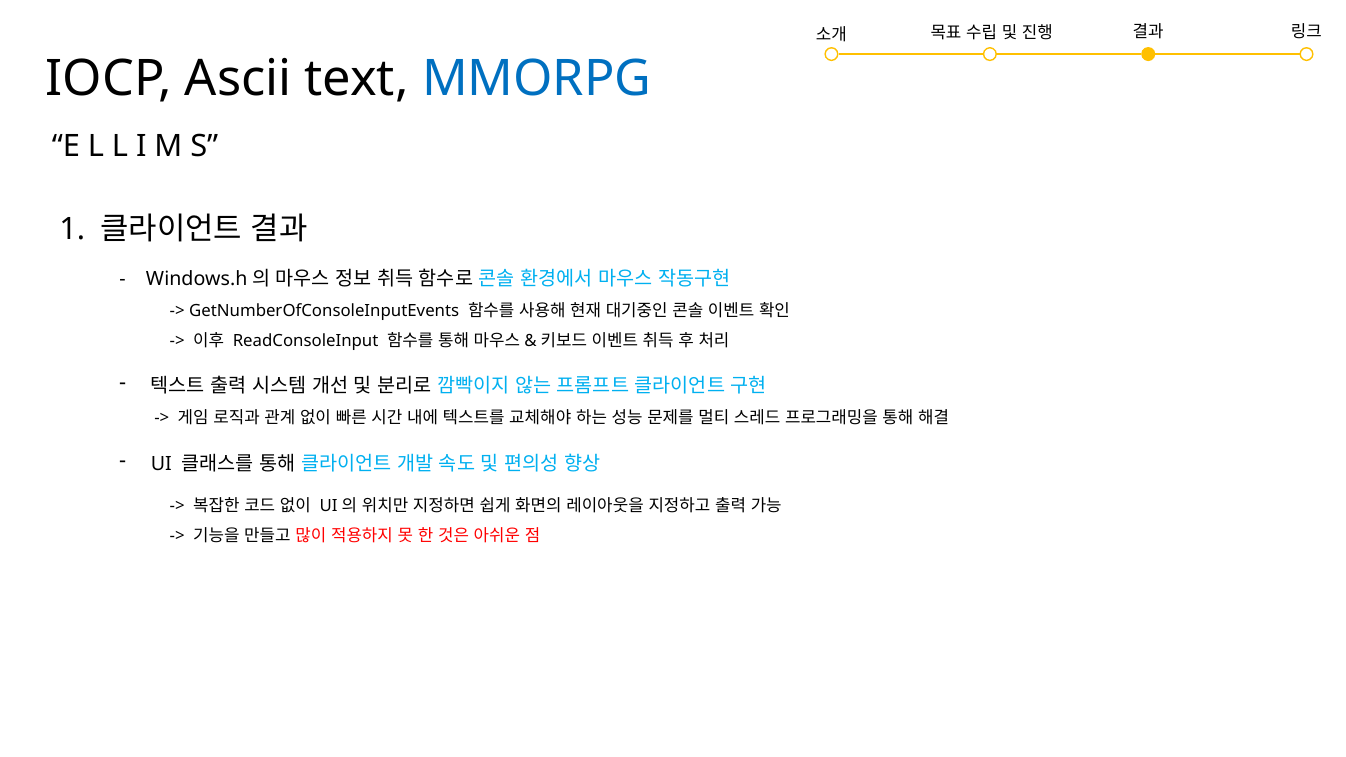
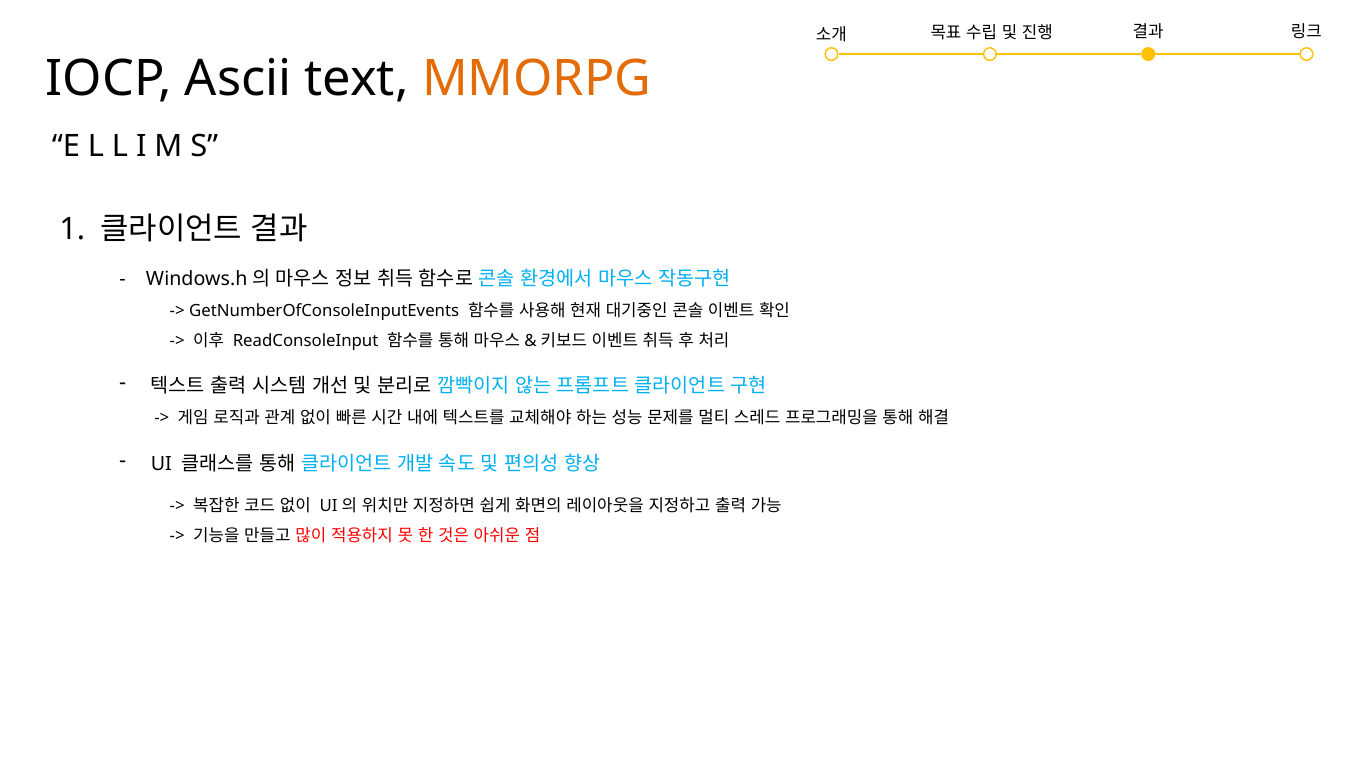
MMORPG colour: blue -> orange
